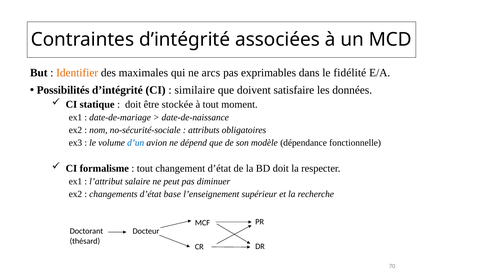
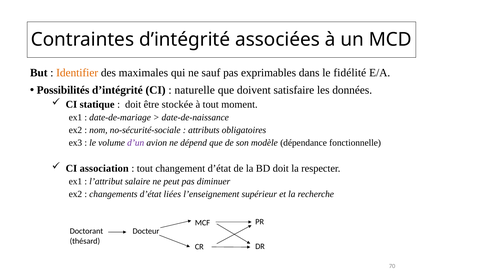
arcs: arcs -> sauf
similaire: similaire -> naturelle
d’un colour: blue -> purple
formalisme: formalisme -> association
base: base -> liées
